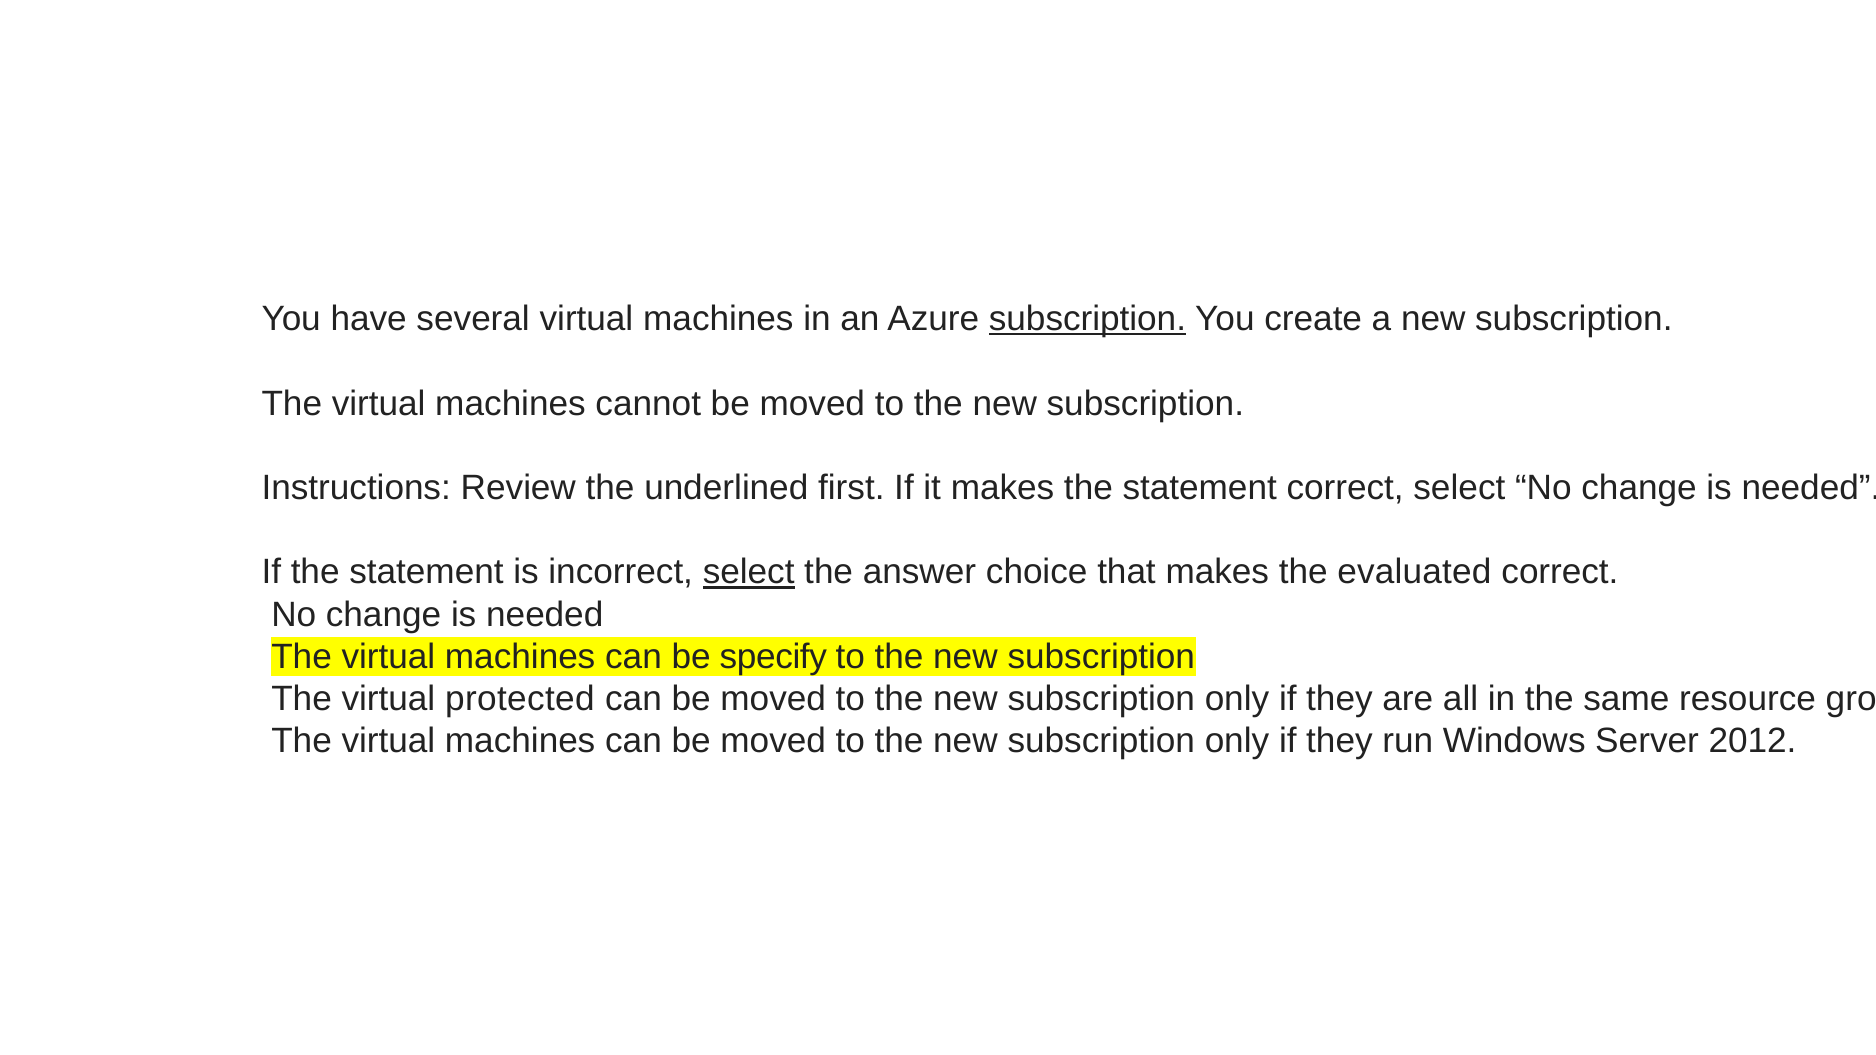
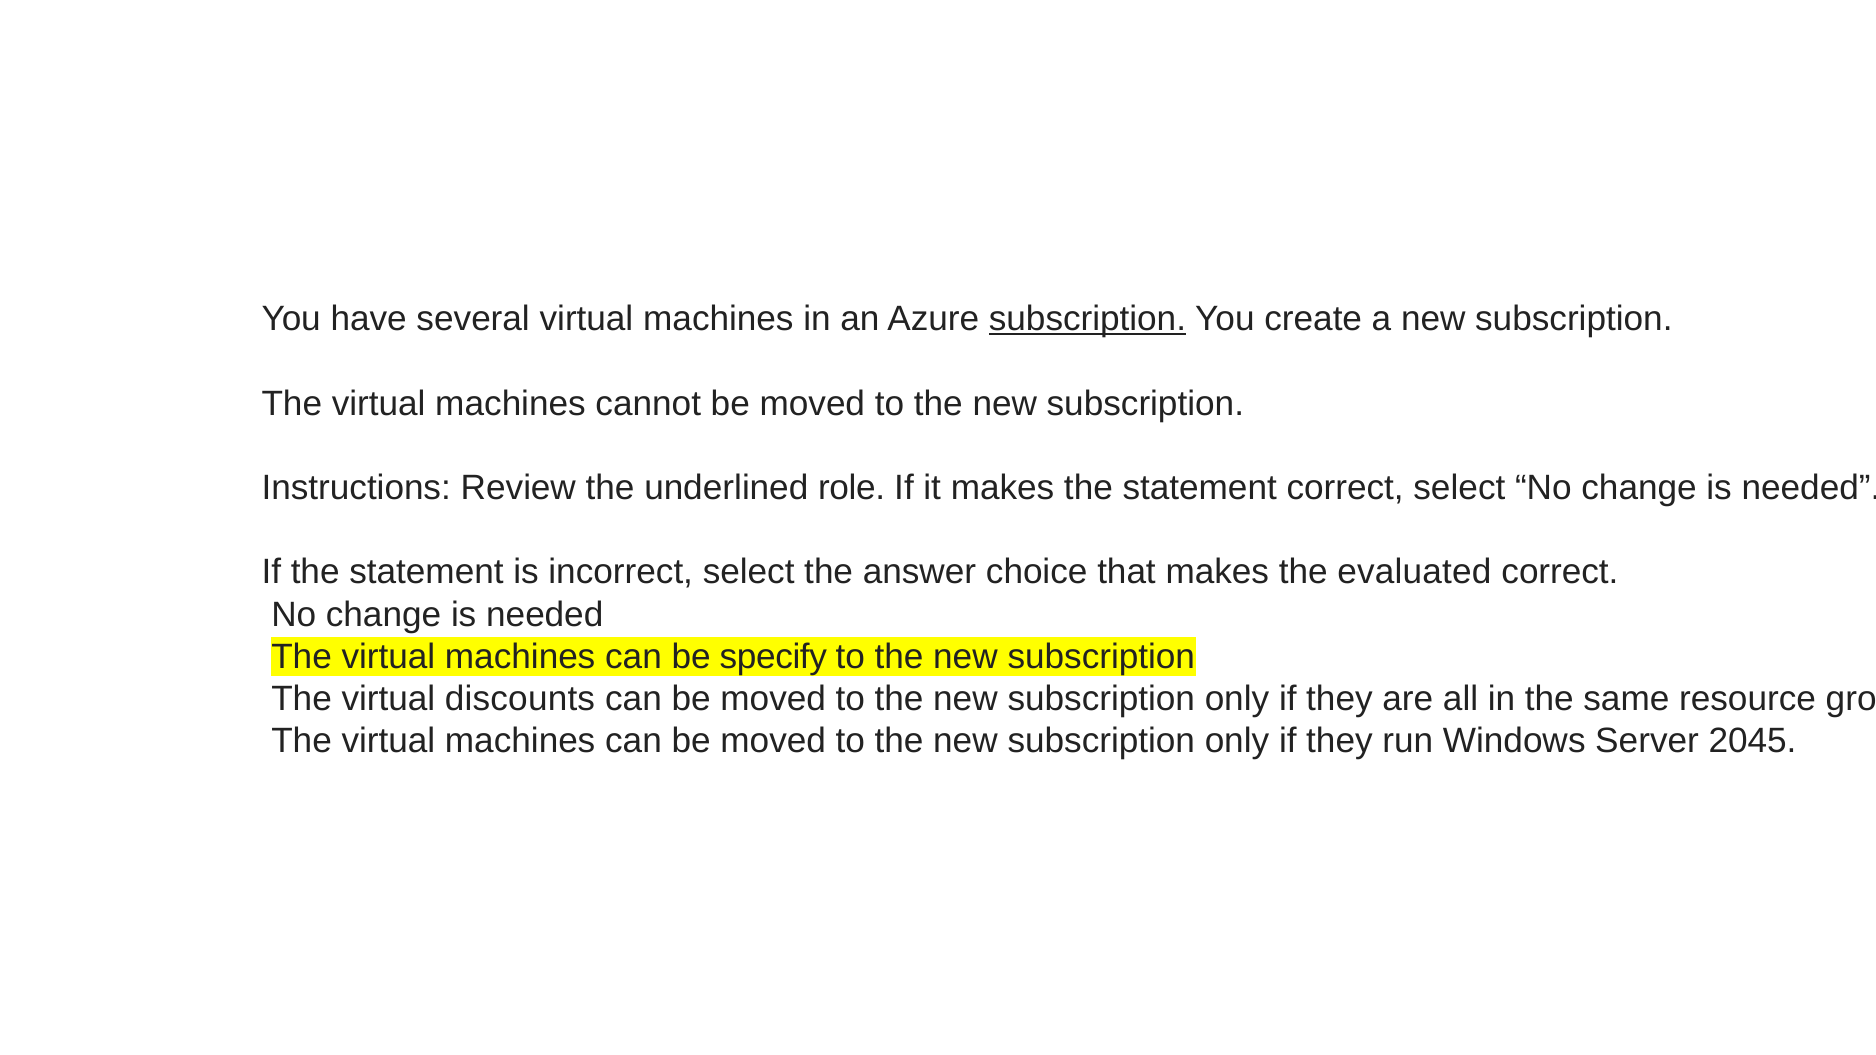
first: first -> role
select at (749, 573) underline: present -> none
protected: protected -> discounts
2012: 2012 -> 2045
